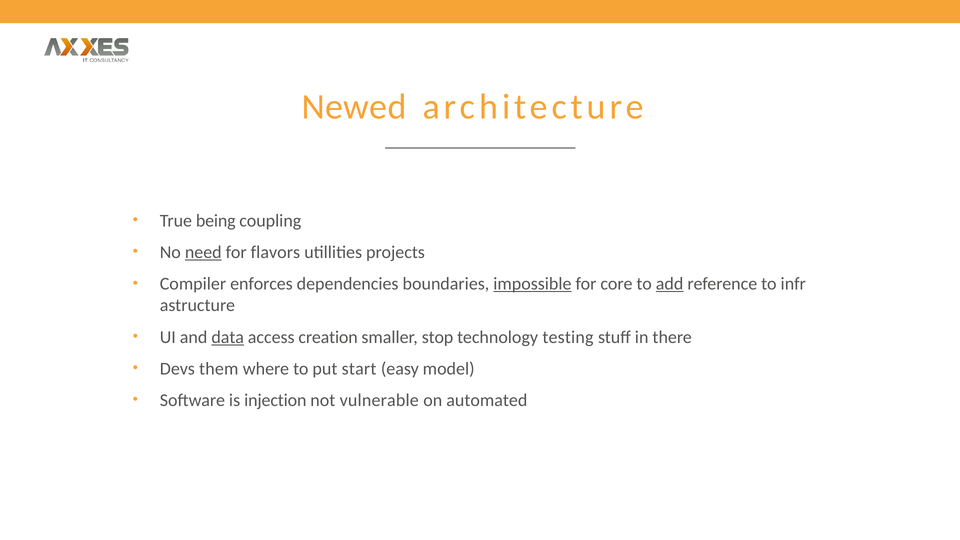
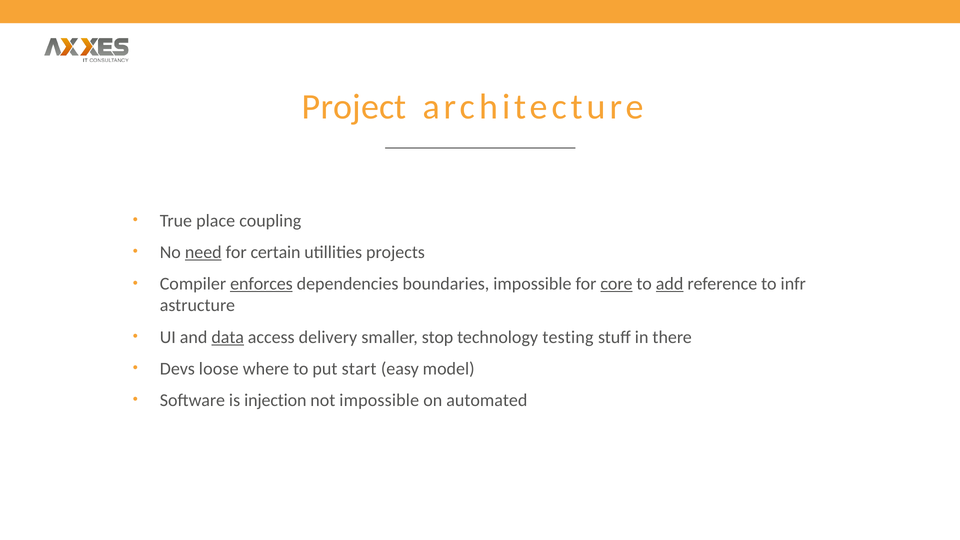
Newed: Newed -> Project
being: being -> place
flavors: flavors -> certain
enforces underline: none -> present
impossible at (532, 284) underline: present -> none
core underline: none -> present
creation: creation -> delivery
them: them -> loose
not vulnerable: vulnerable -> impossible
